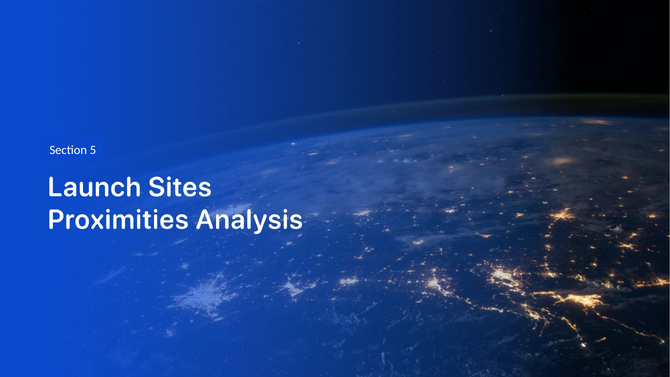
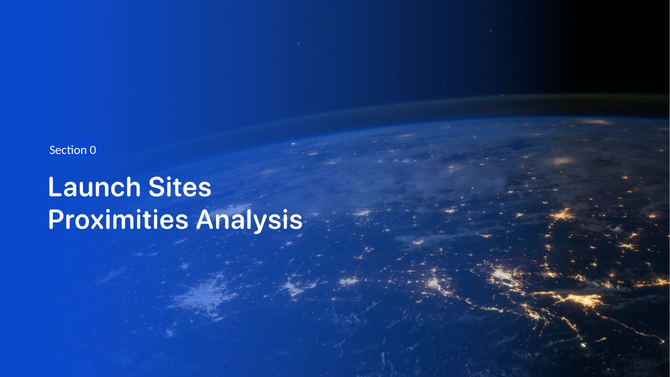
5: 5 -> 0
